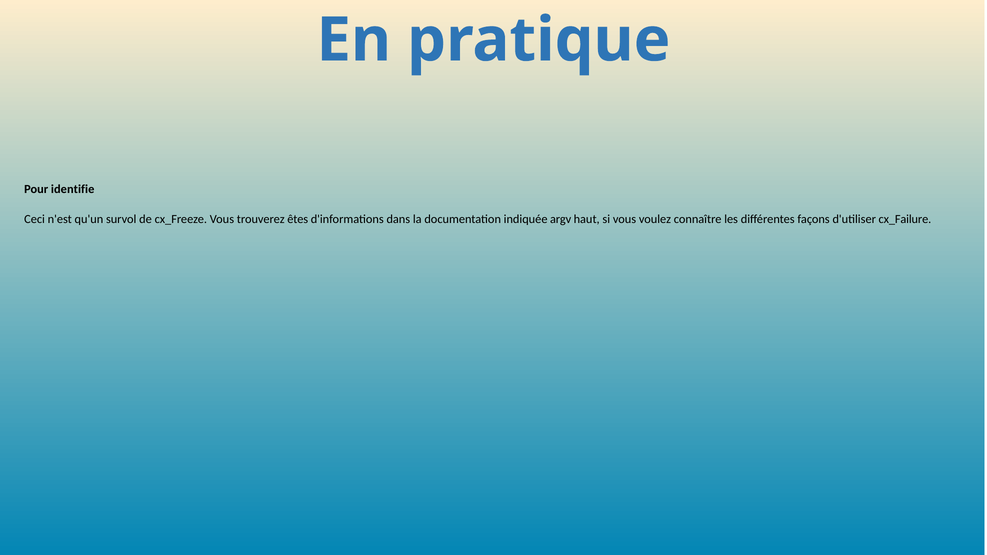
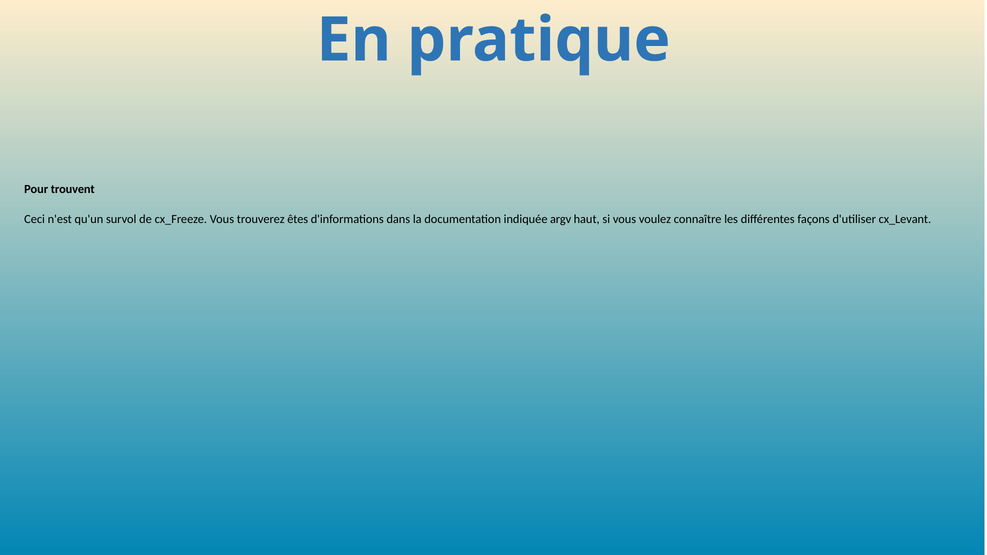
identifie: identifie -> trouvent
cx_Failure: cx_Failure -> cx_Levant
